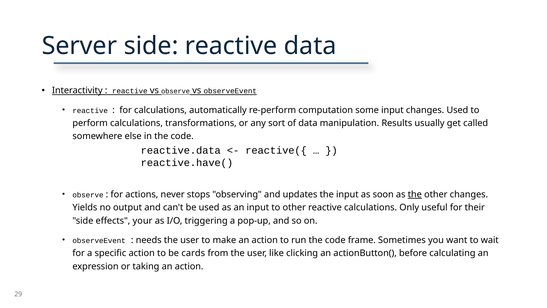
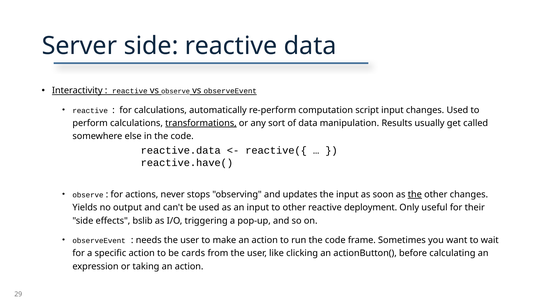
some: some -> script
transformations underline: none -> present
reactive calculations: calculations -> deployment
your: your -> bslib
